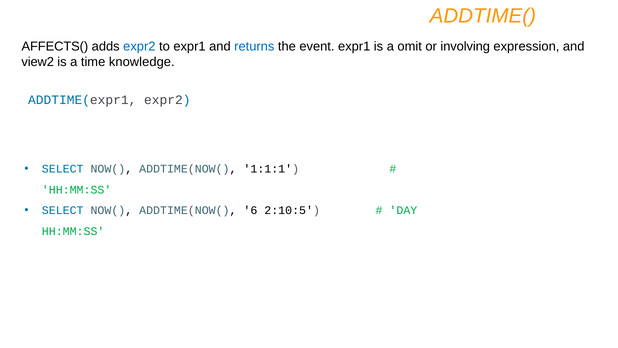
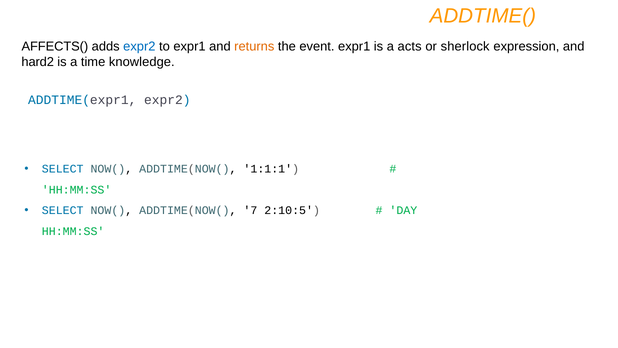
returns colour: blue -> orange
omit: omit -> acts
involving: involving -> sherlock
view2: view2 -> hard2
6: 6 -> 7
